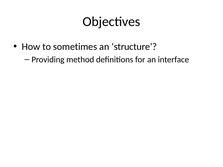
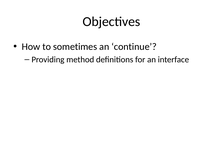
structure: structure -> continue
